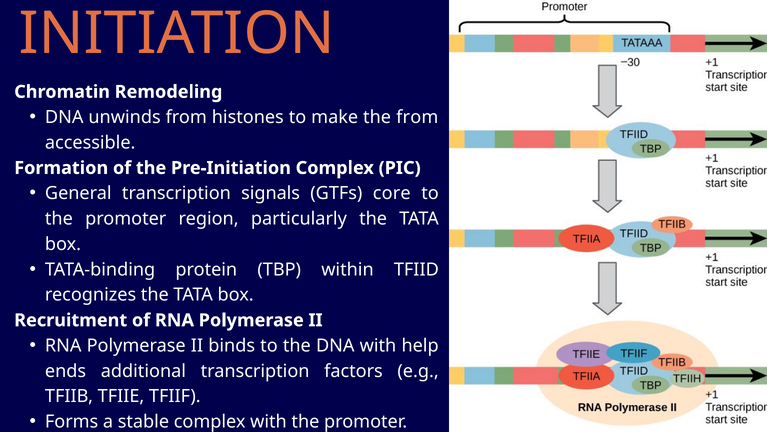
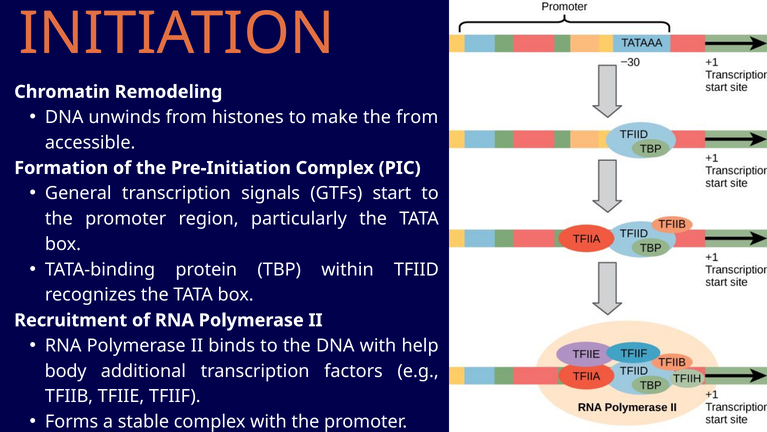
core: core -> start
ends: ends -> body
